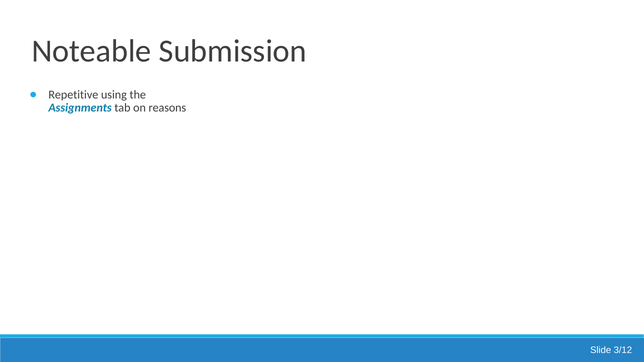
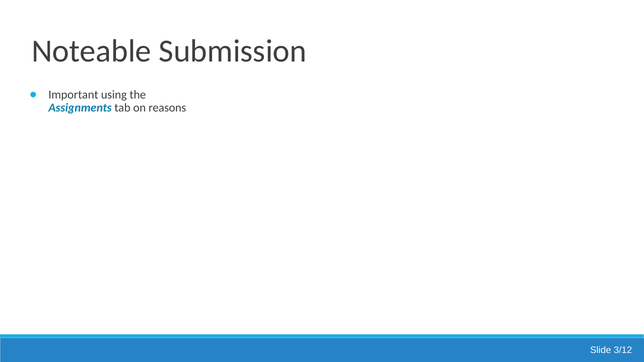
Repetitive: Repetitive -> Important
